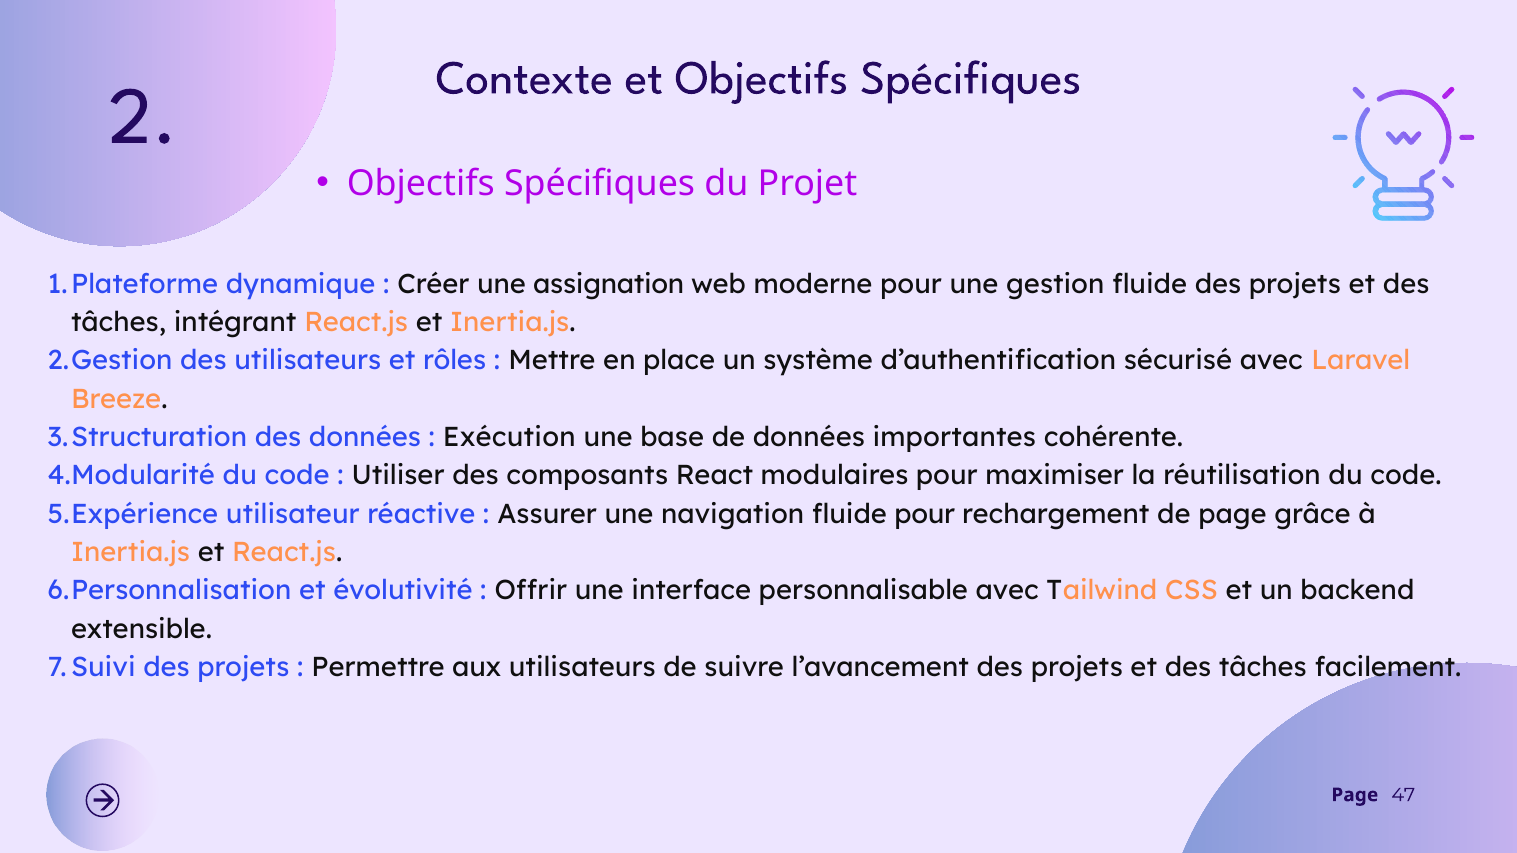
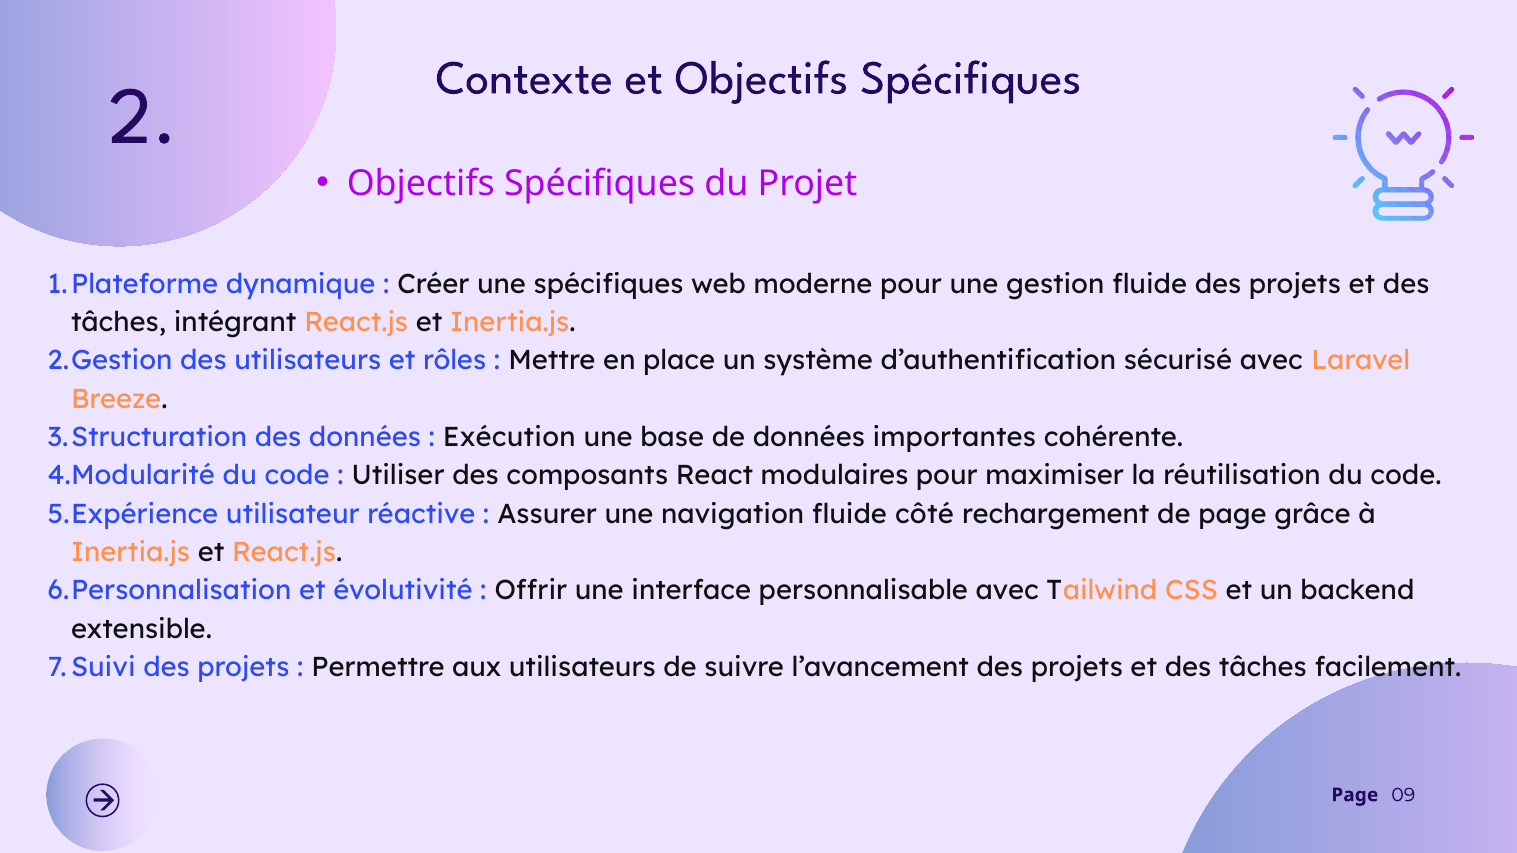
une assignation: assignation -> spécifiques
fluide pour: pour -> côté
47: 47 -> 09
